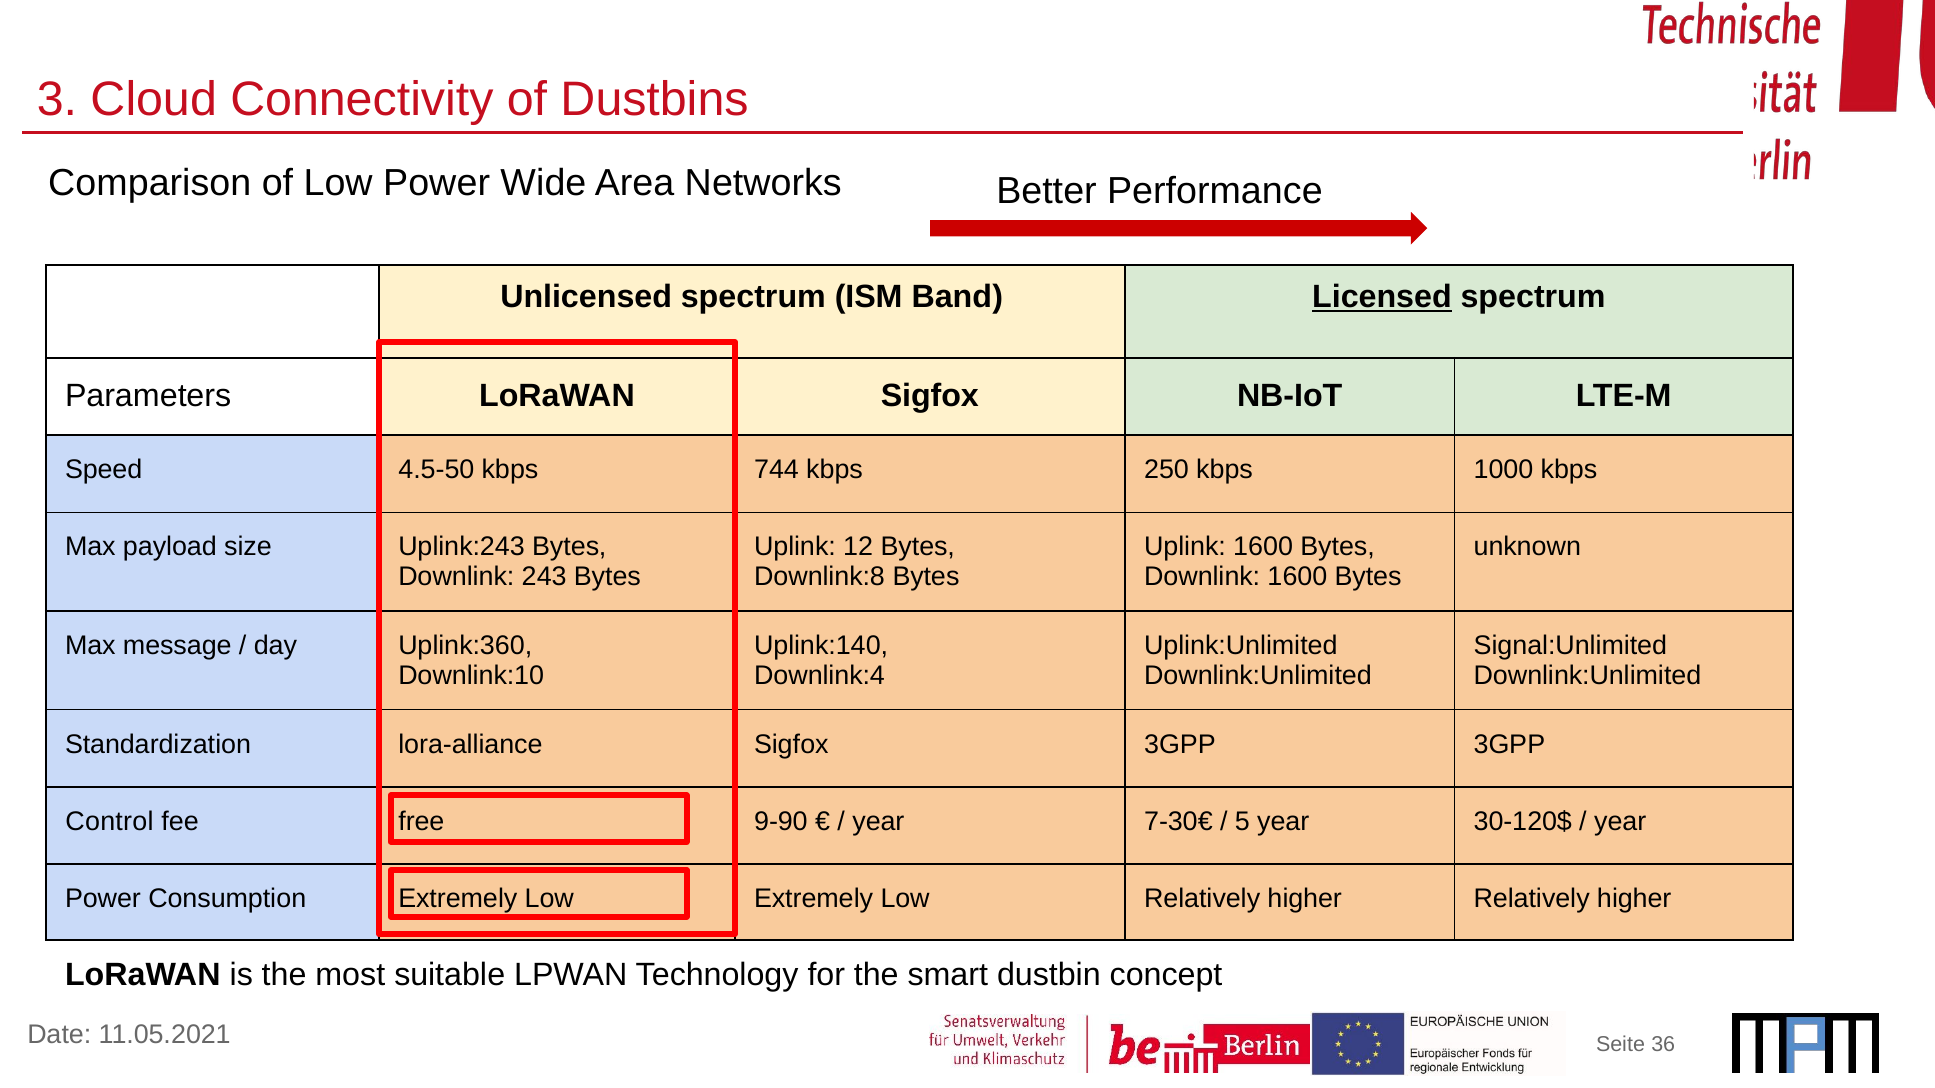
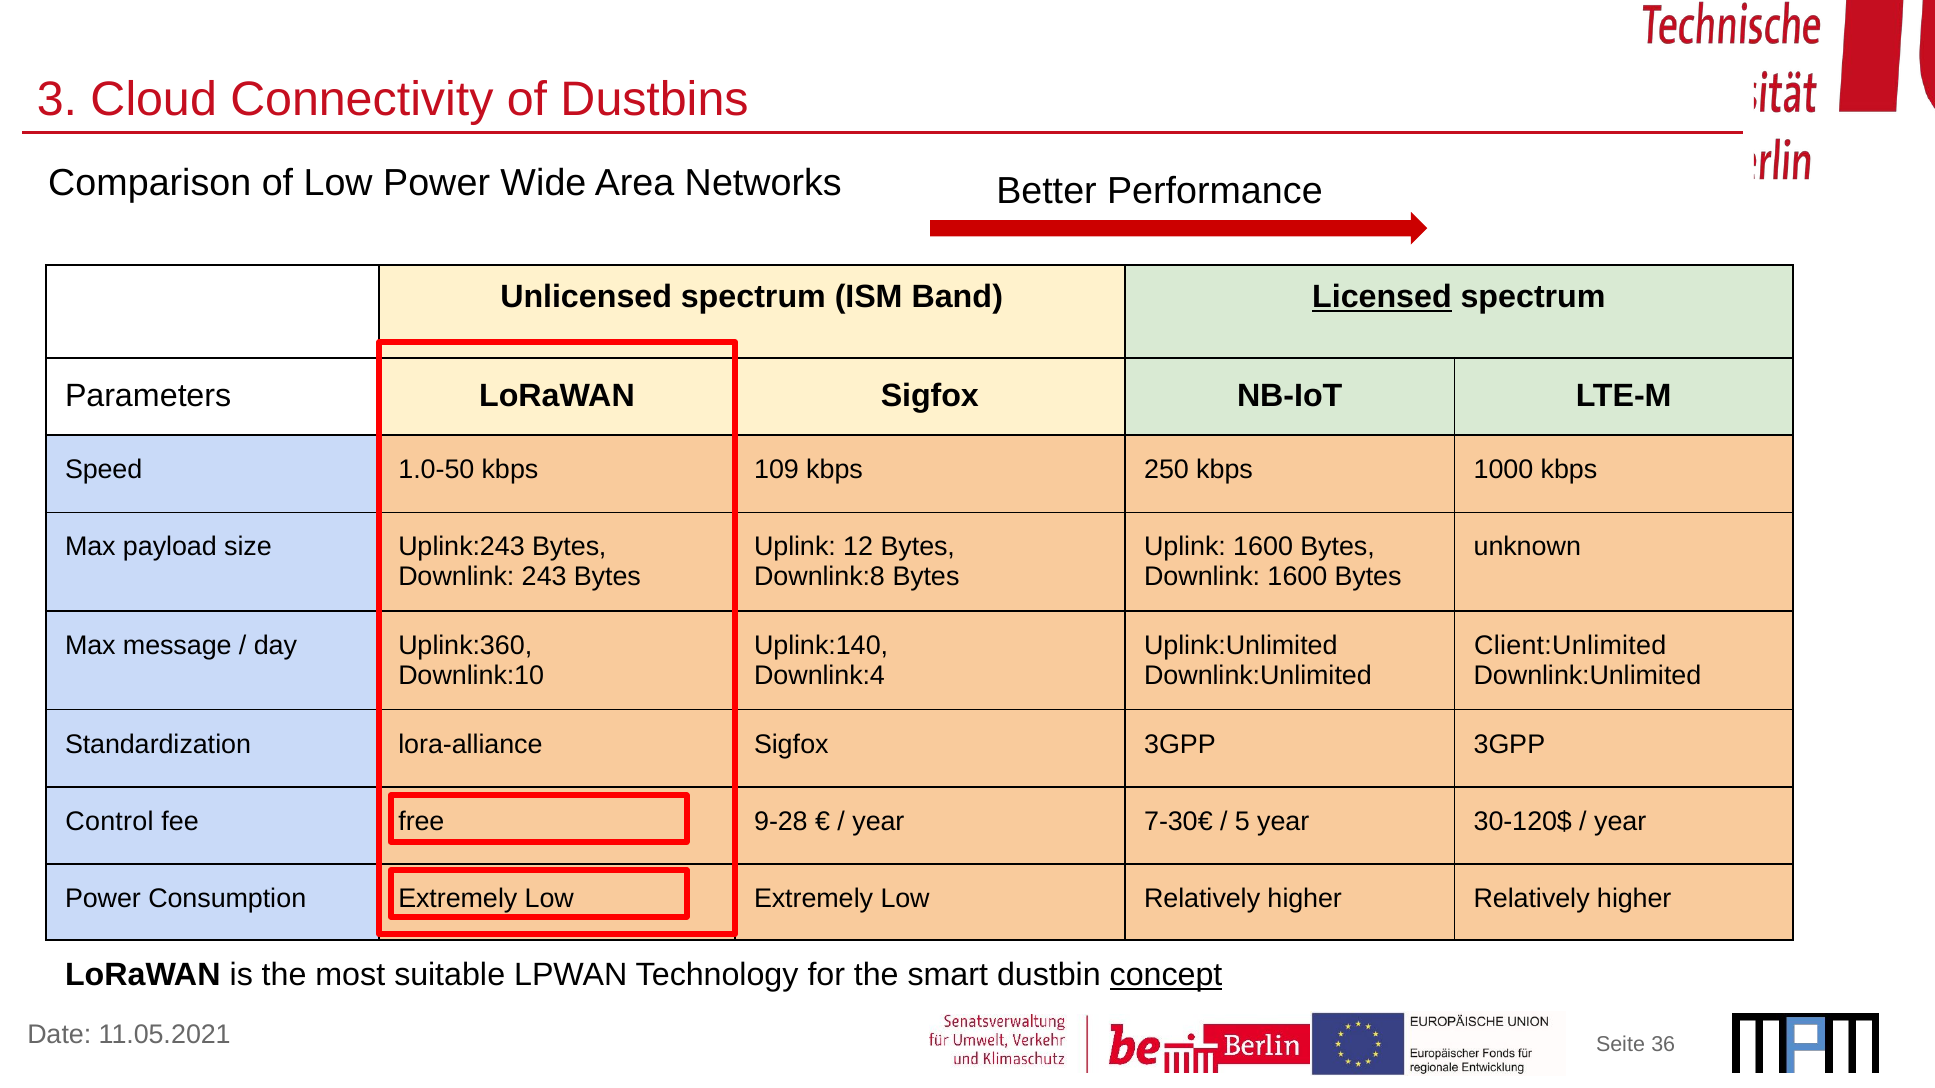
4.5-50: 4.5-50 -> 1.0-50
744: 744 -> 109
Signal:Unlimited: Signal:Unlimited -> Client:Unlimited
9-90: 9-90 -> 9-28
concept underline: none -> present
